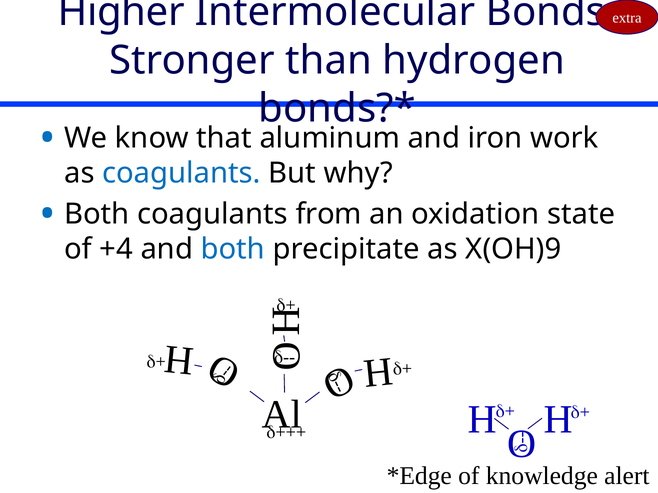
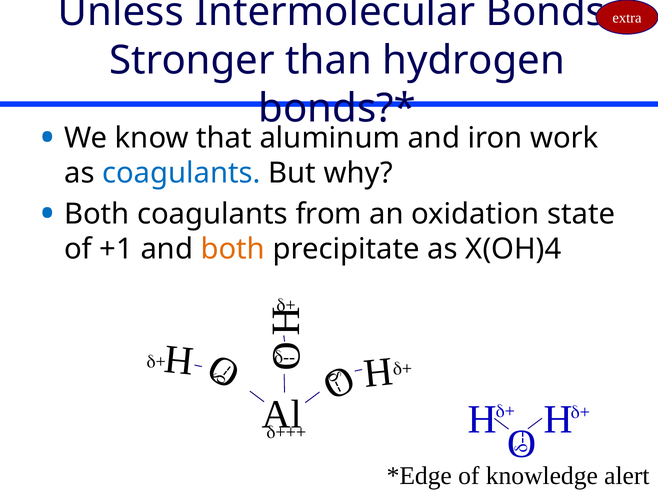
Higher: Higher -> Unless
+4: +4 -> +1
both at (233, 249) colour: blue -> orange
X(OH)9: X(OH)9 -> X(OH)4
